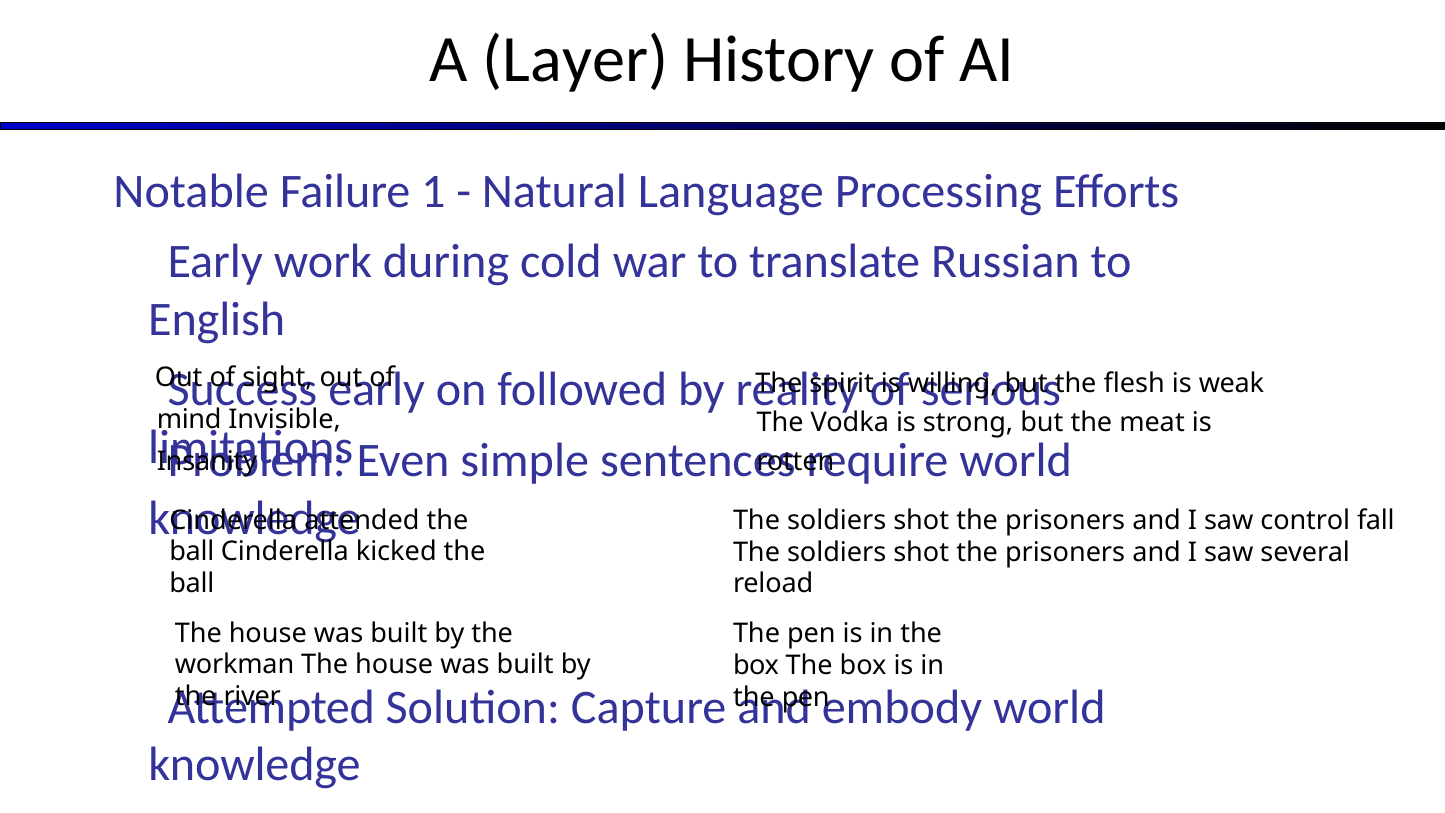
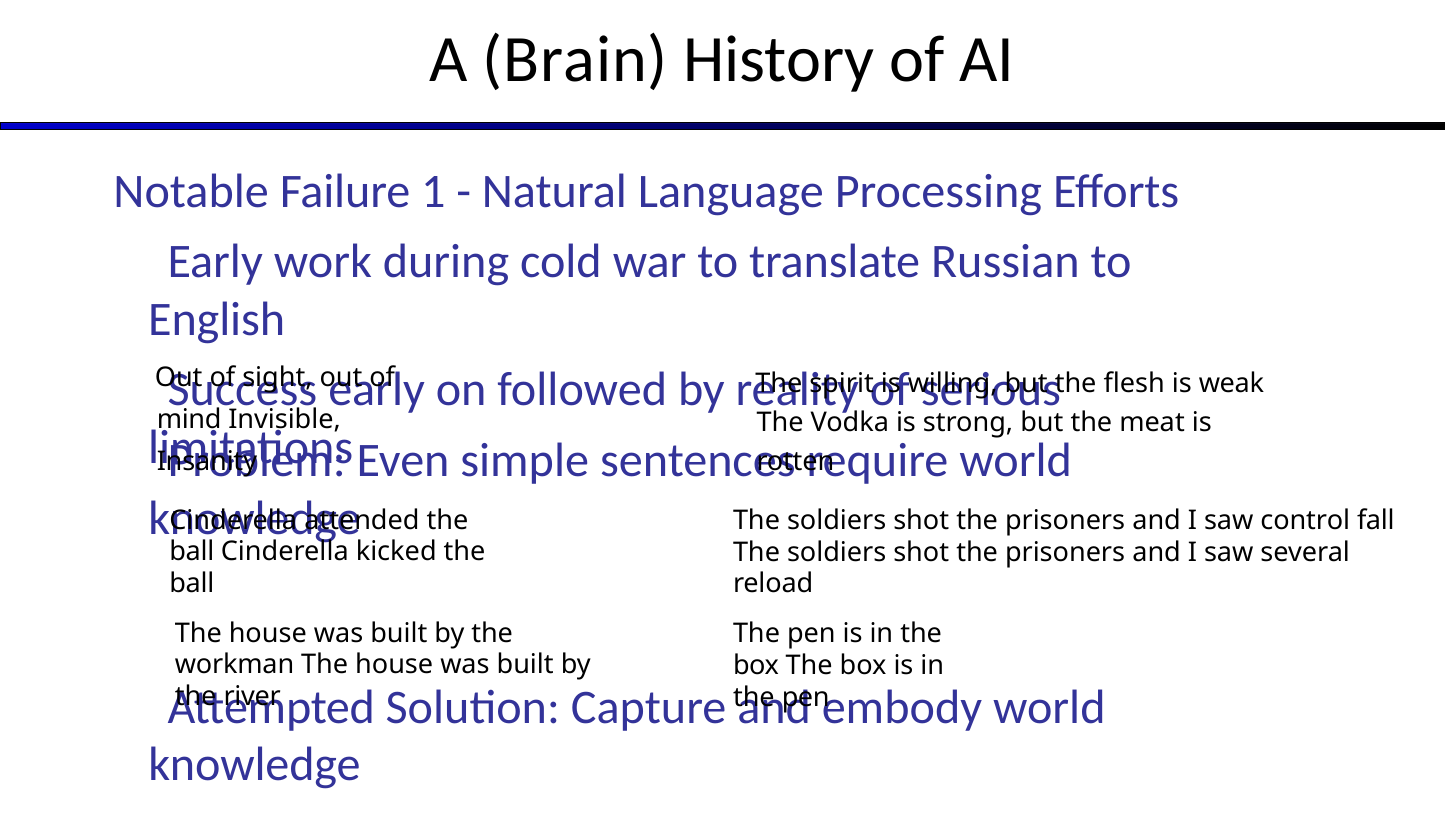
Layer: Layer -> Brain
